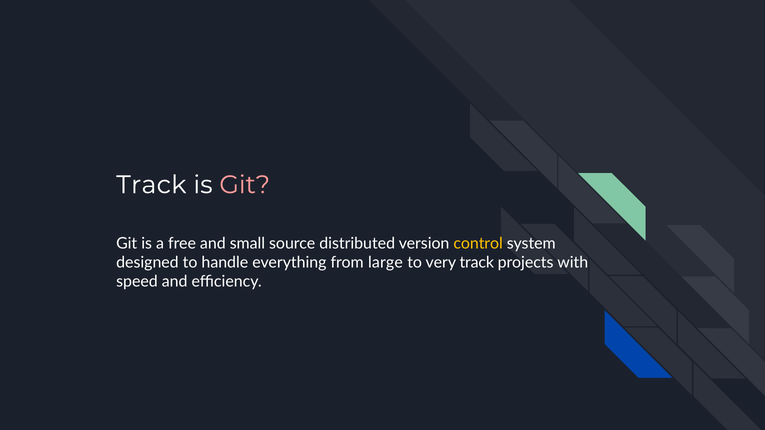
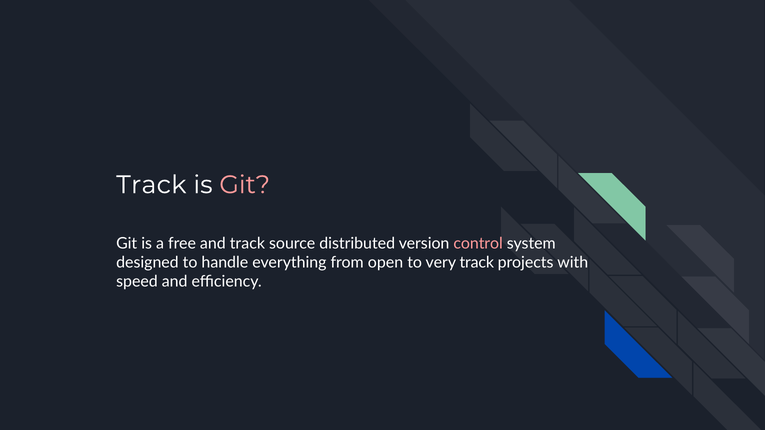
and small: small -> track
control colour: yellow -> pink
large: large -> open
